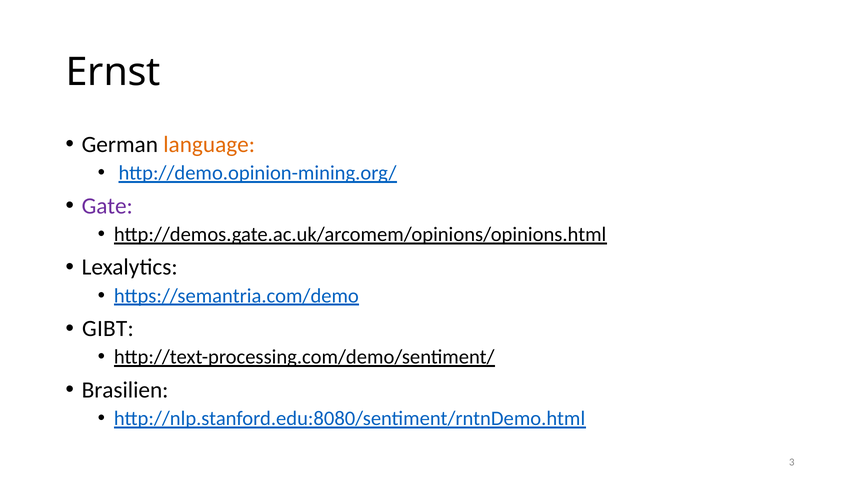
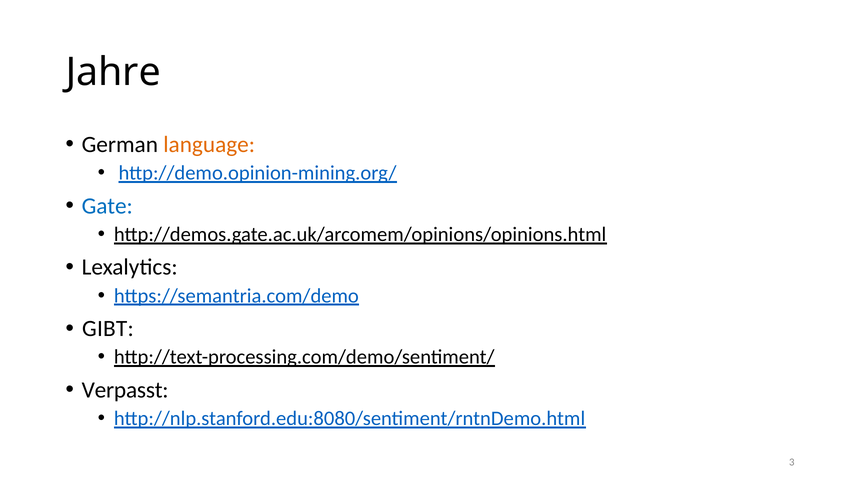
Ernst: Ernst -> Jahre
Gate colour: purple -> blue
Brasilien: Brasilien -> Verpasst
